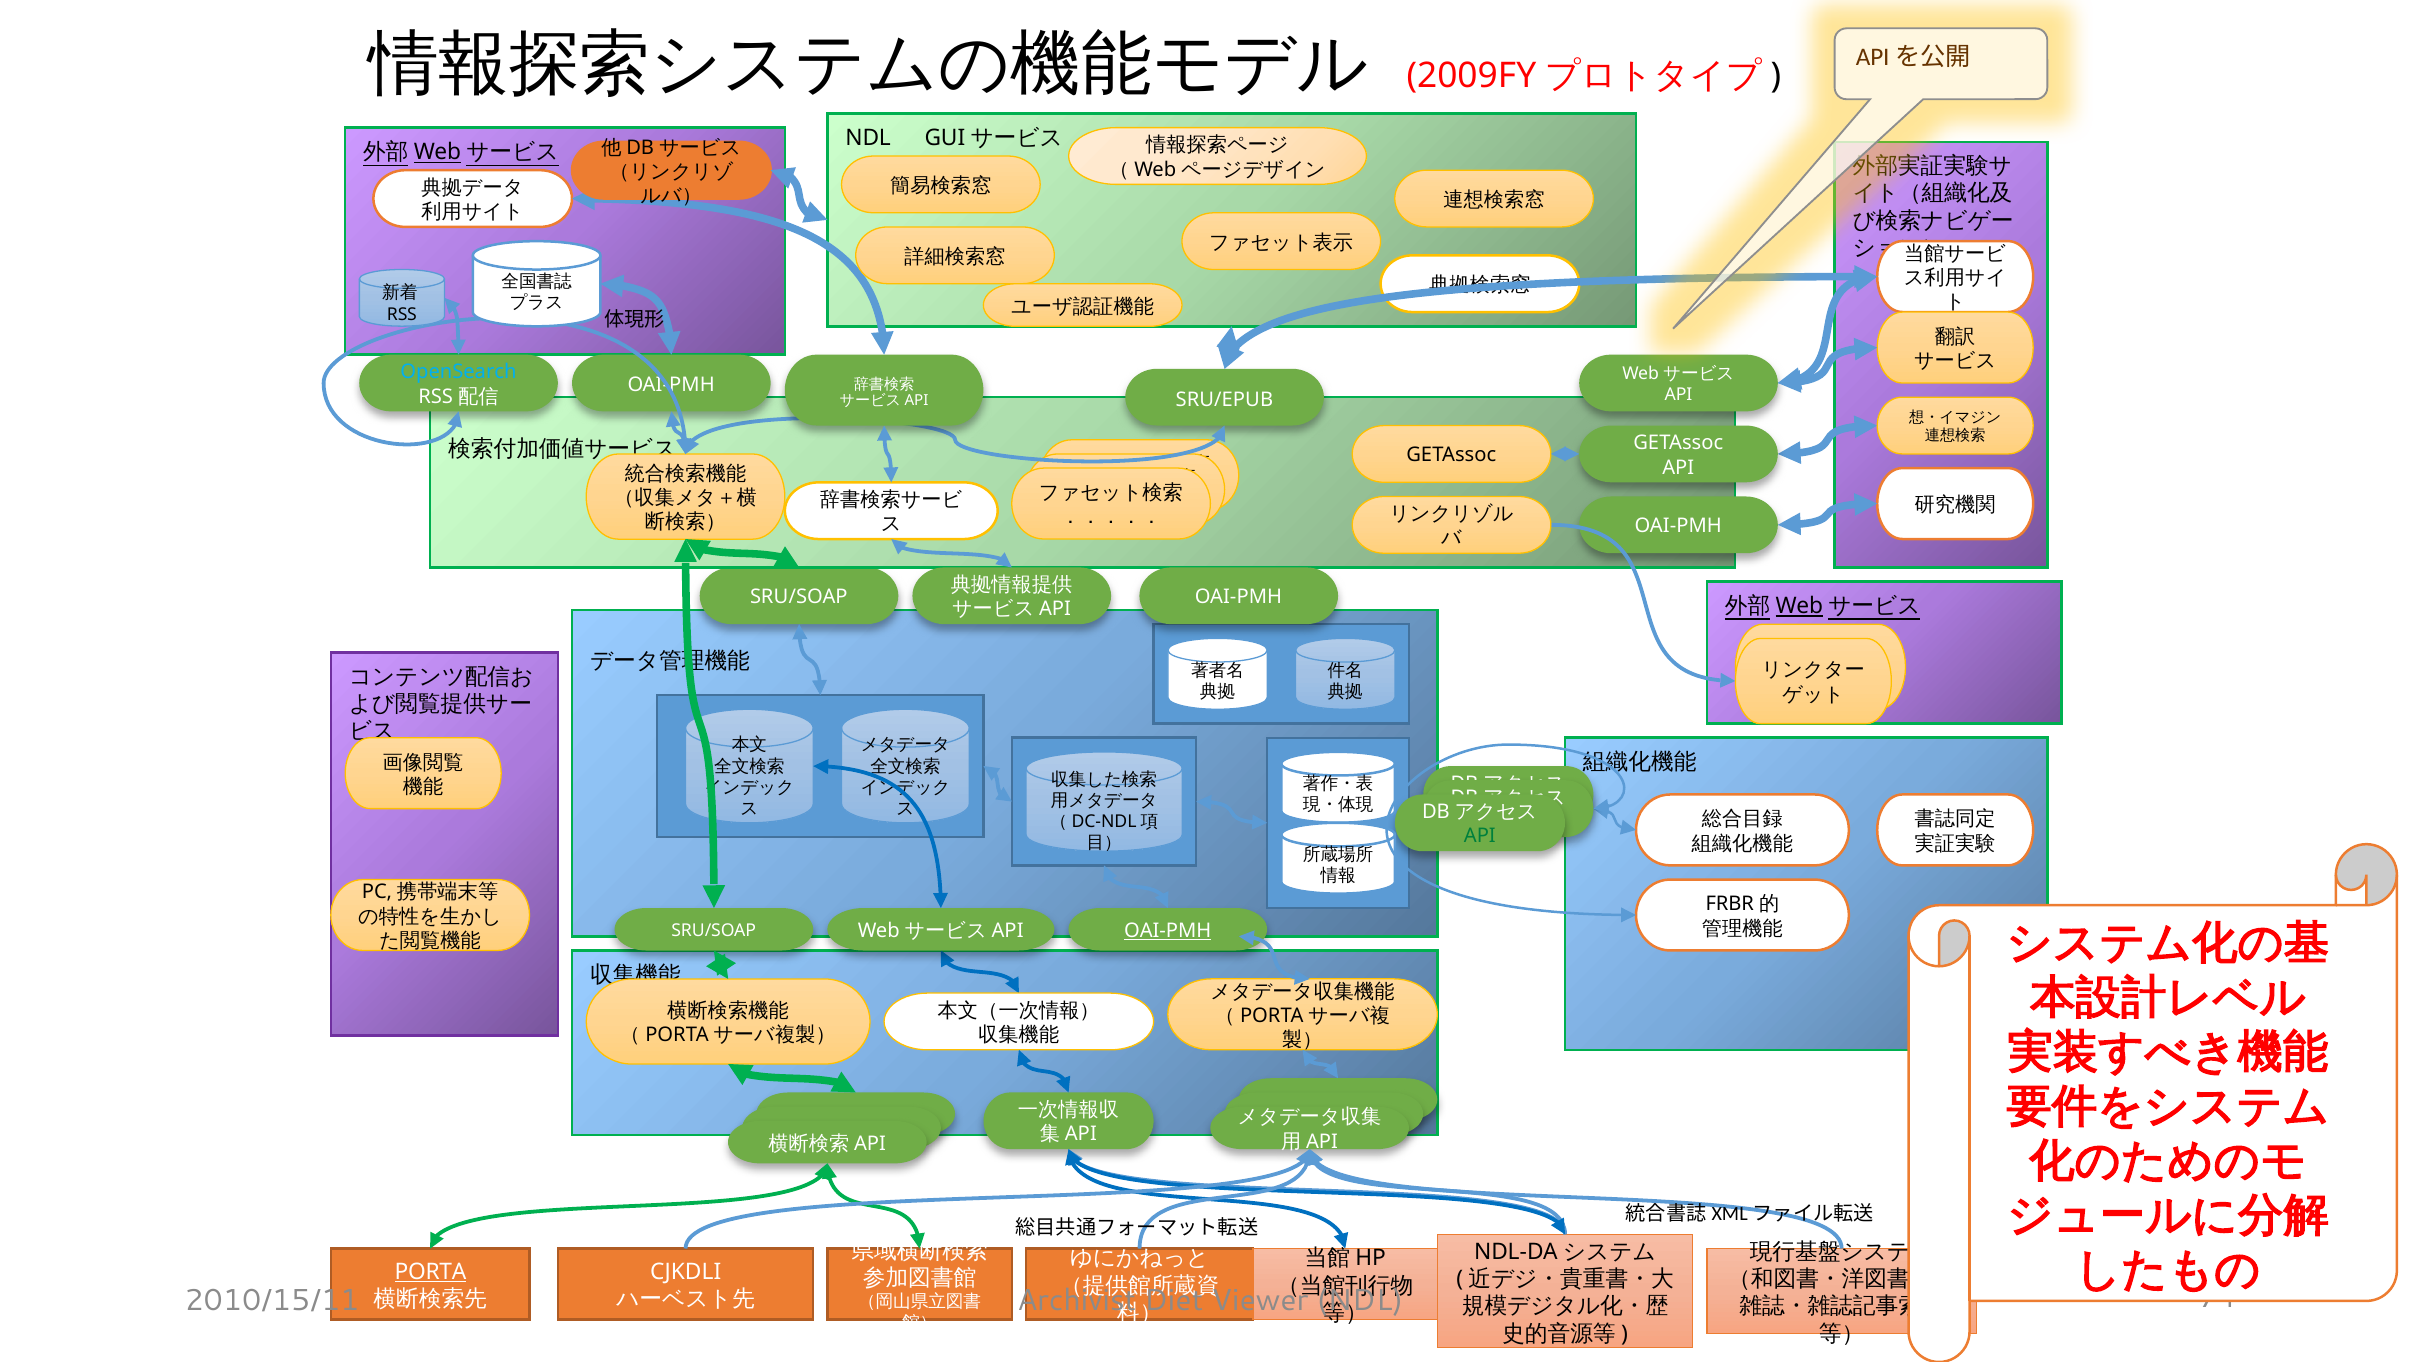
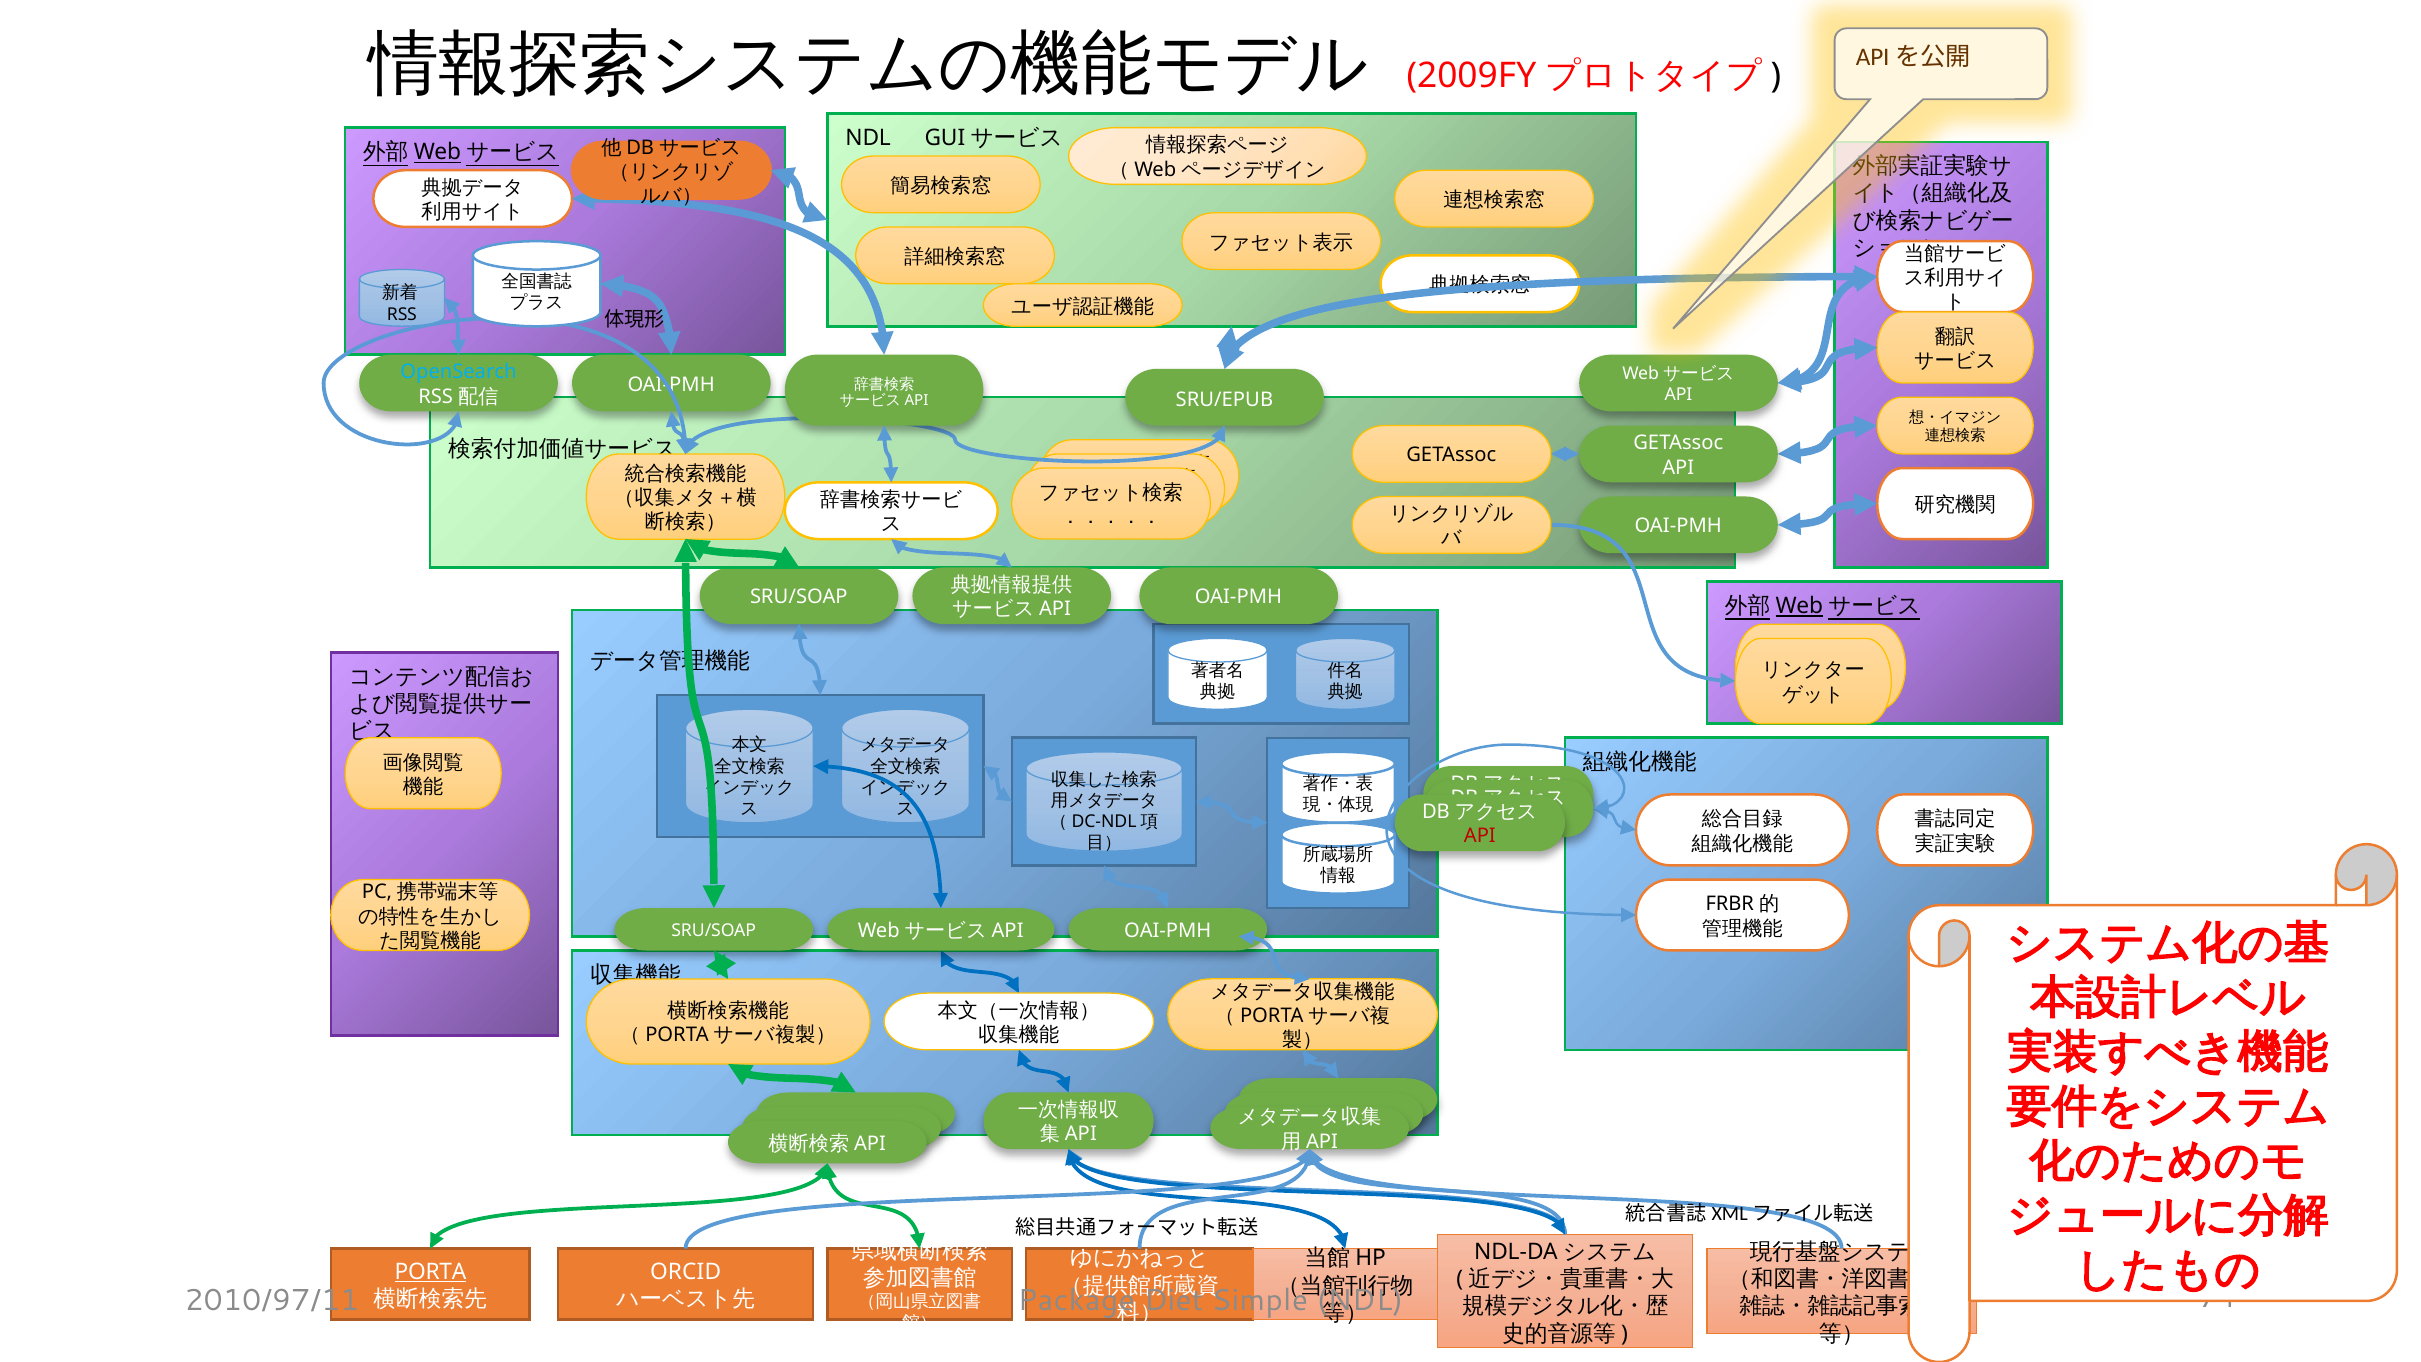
API at (1480, 836) colour: green -> red
OAI-PMH at (1168, 931) underline: present -> none
CJKDLI: CJKDLI -> ORCID
2010/15/11: 2010/15/11 -> 2010/97/11
Archivist: Archivist -> Package
Viewer: Viewer -> Simple
